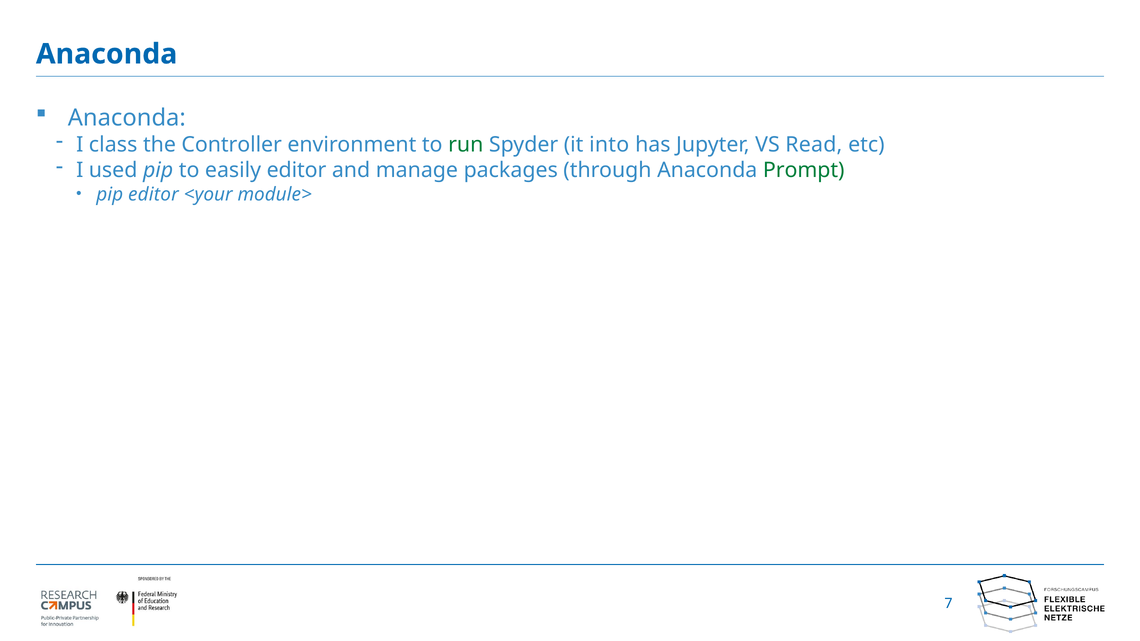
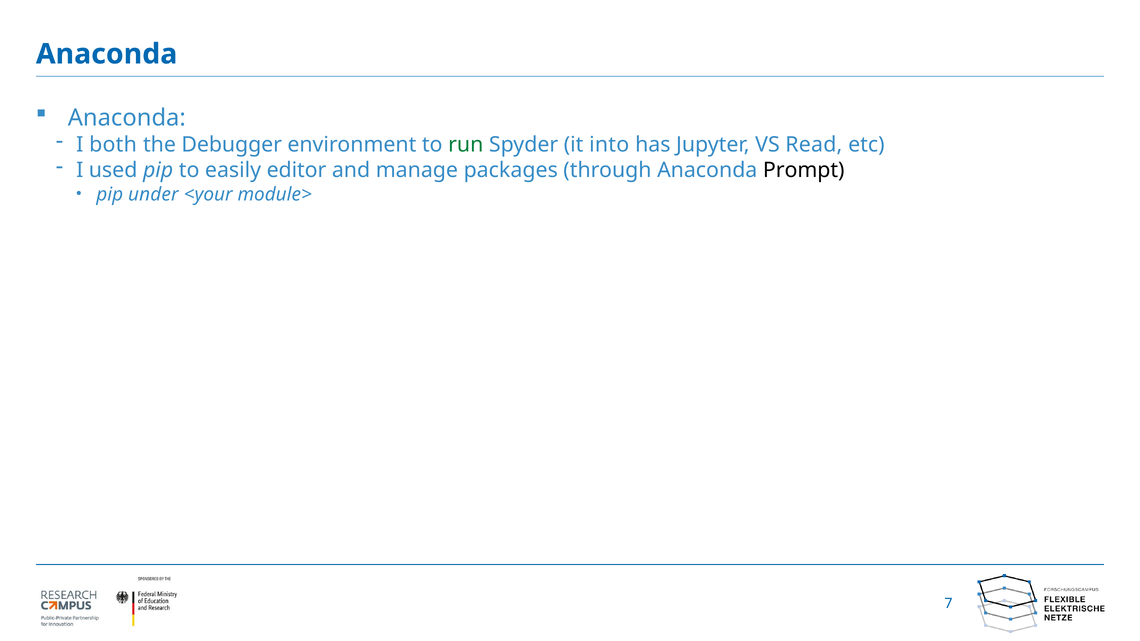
class: class -> both
Controller: Controller -> Debugger
Prompt colour: green -> black
pip editor: editor -> under
